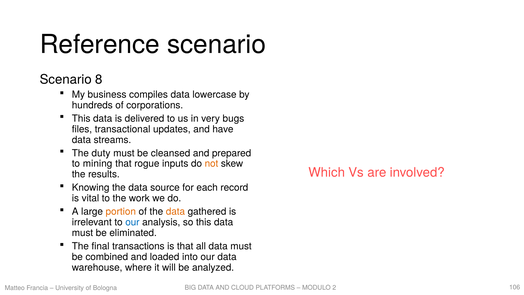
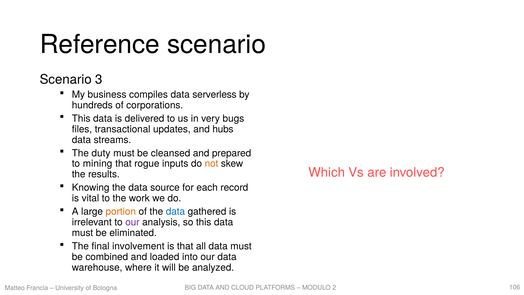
8: 8 -> 3
lowercase: lowercase -> serverless
have: have -> hubs
data at (175, 212) colour: orange -> blue
our at (132, 222) colour: blue -> purple
transactions: transactions -> involvement
